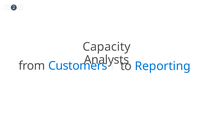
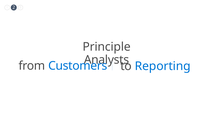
Capacity: Capacity -> Principle
